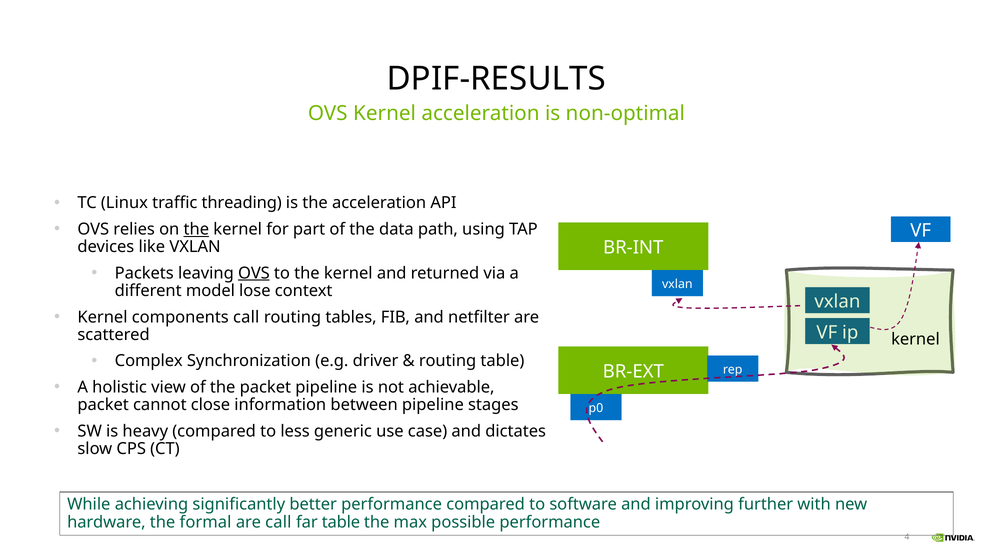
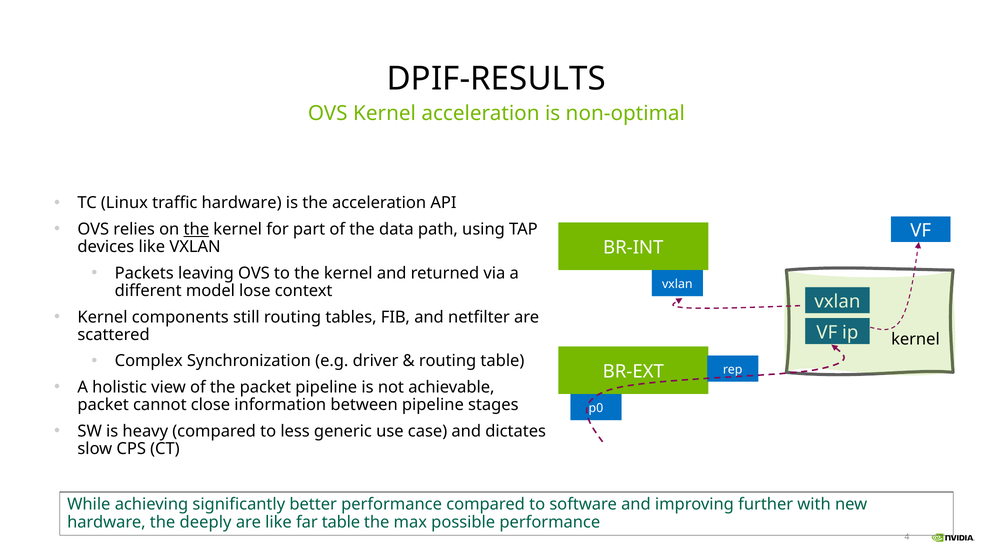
traffic threading: threading -> hardware
OVS at (254, 273) underline: present -> none
components call: call -> still
formal: formal -> deeply
are call: call -> like
